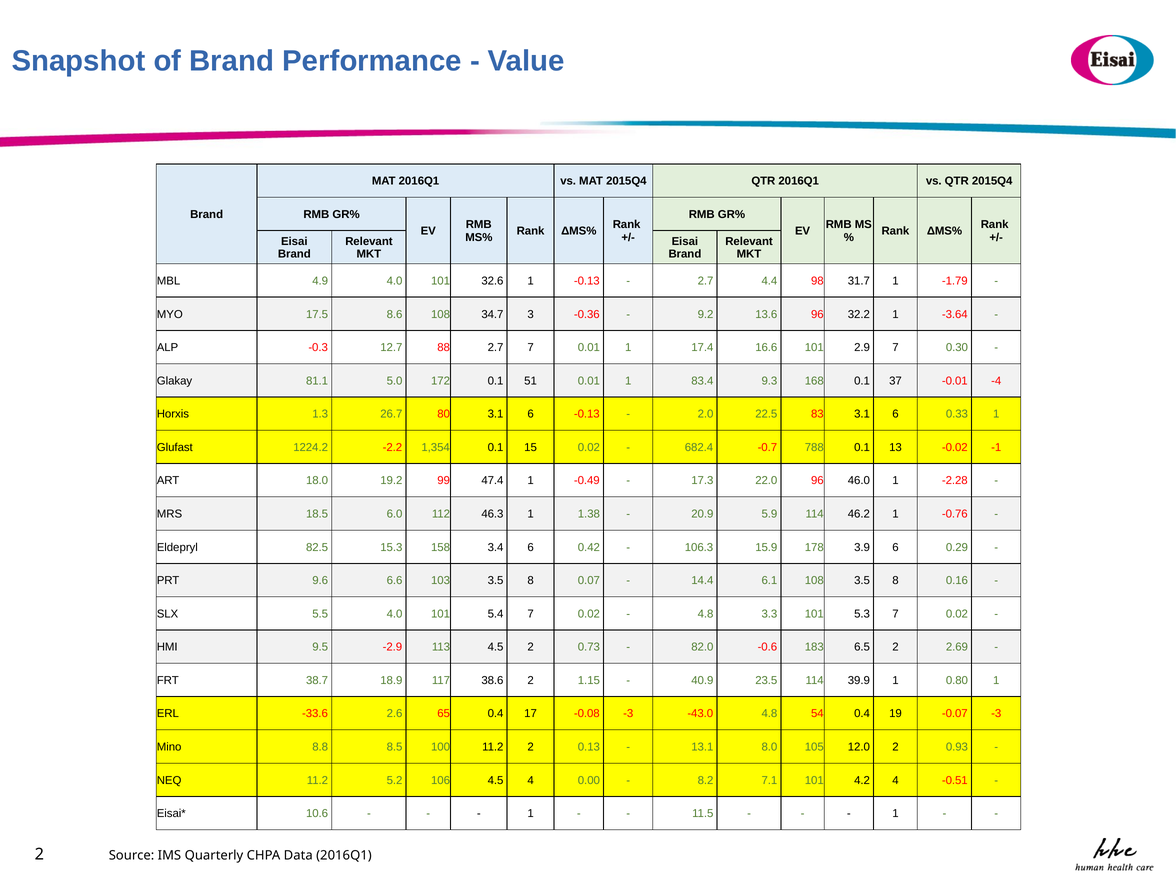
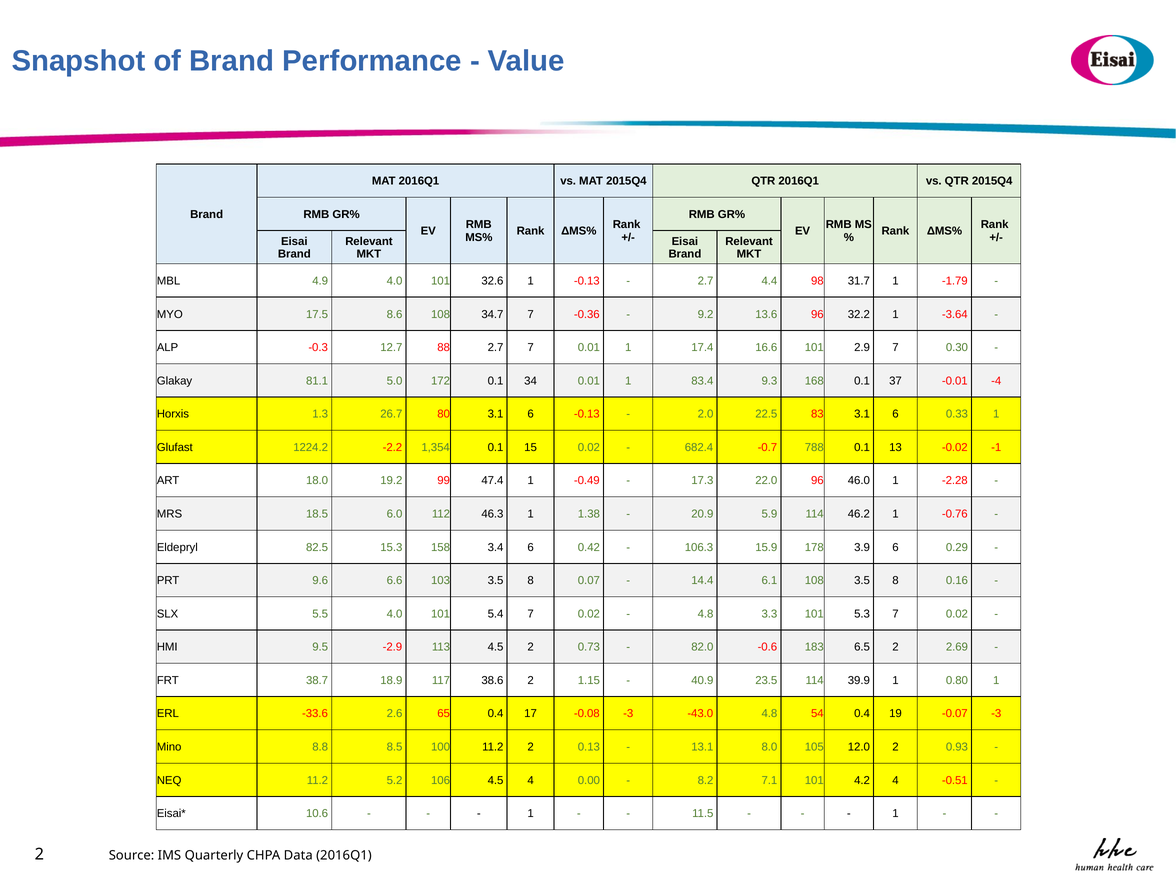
34.7 3: 3 -> 7
51: 51 -> 34
